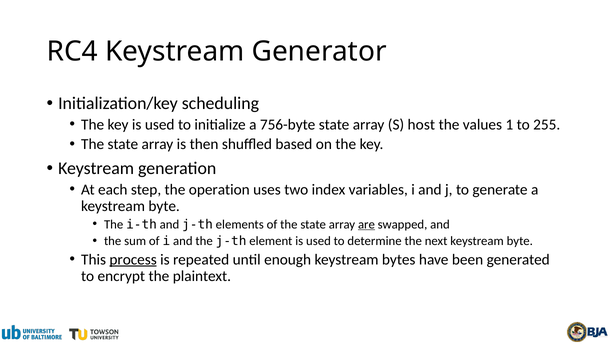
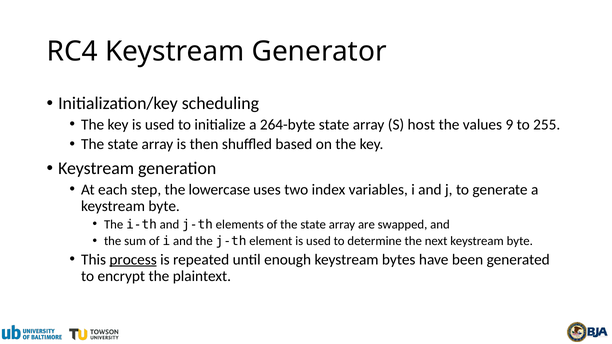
756-byte: 756-byte -> 264-byte
1: 1 -> 9
operation: operation -> lowercase
are underline: present -> none
